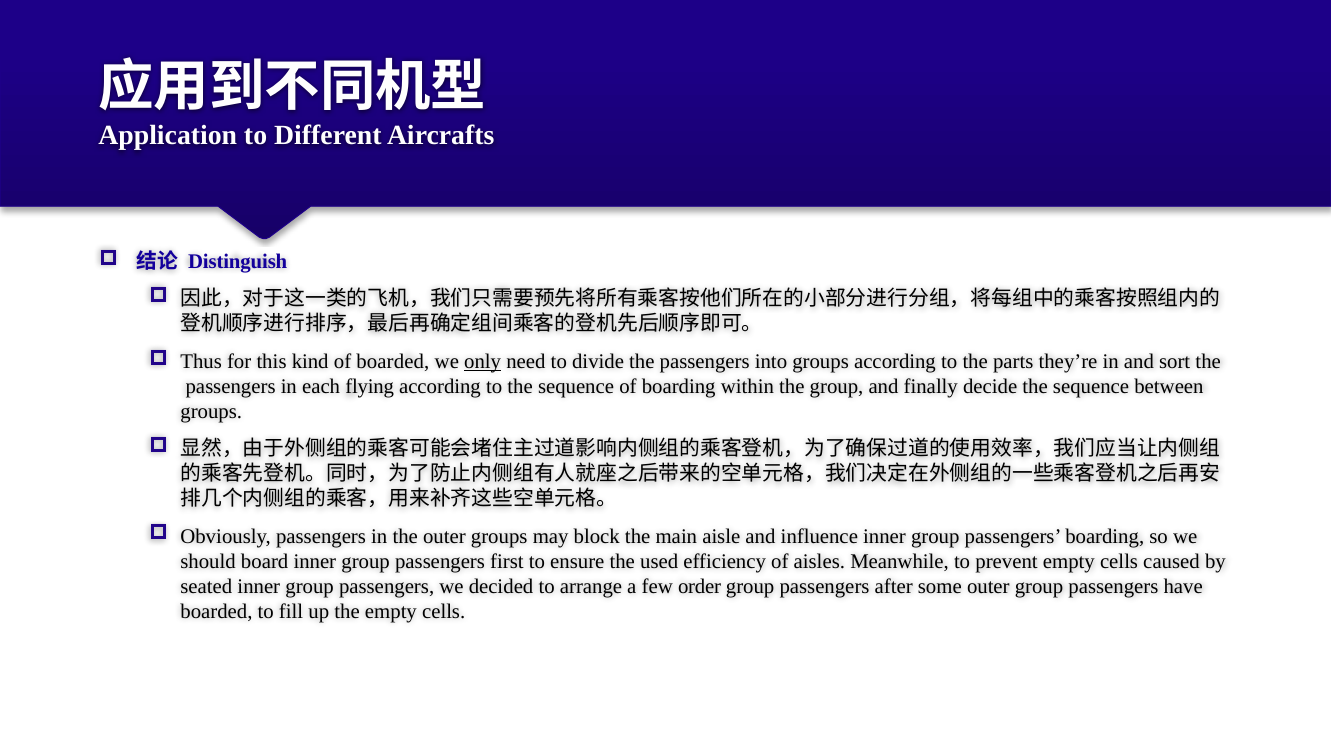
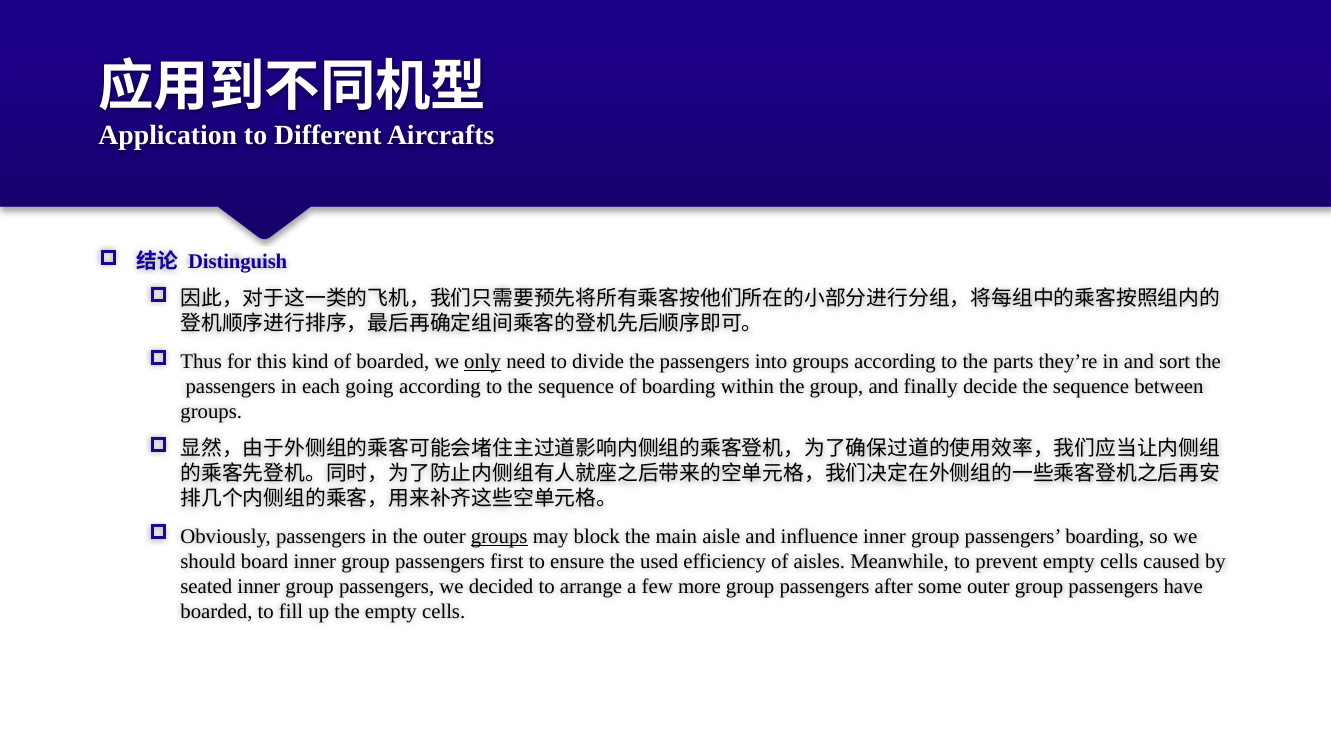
flying: flying -> going
groups at (499, 536) underline: none -> present
order: order -> more
